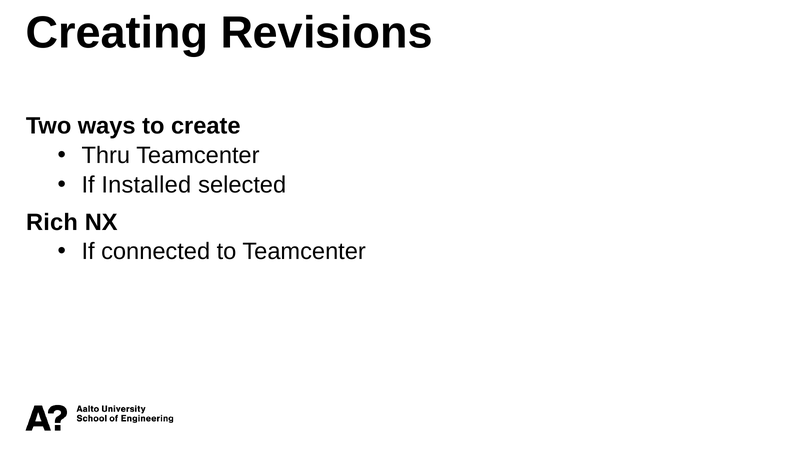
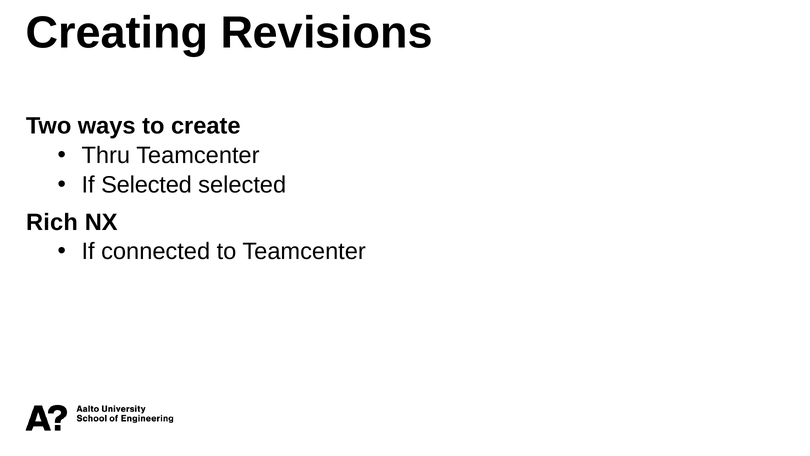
If Installed: Installed -> Selected
